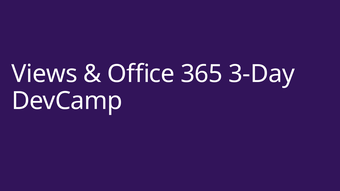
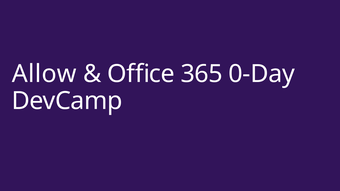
Views: Views -> Allow
3-Day: 3-Day -> 0-Day
